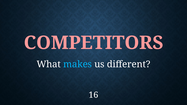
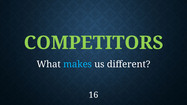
COMPETITORS colour: pink -> light green
